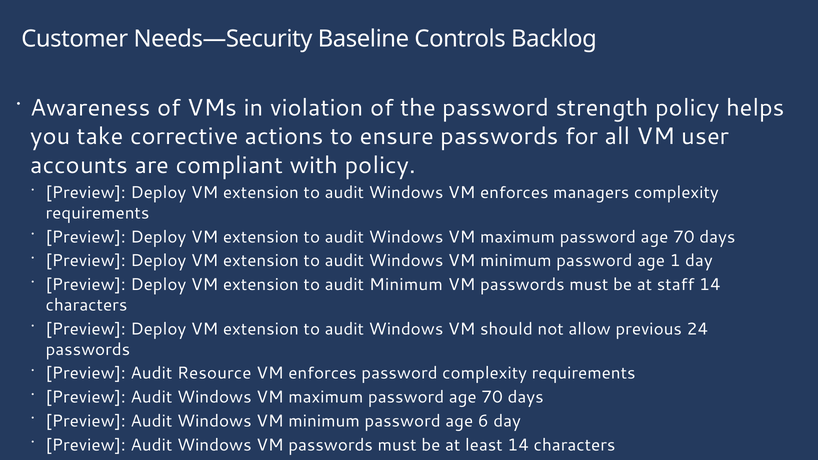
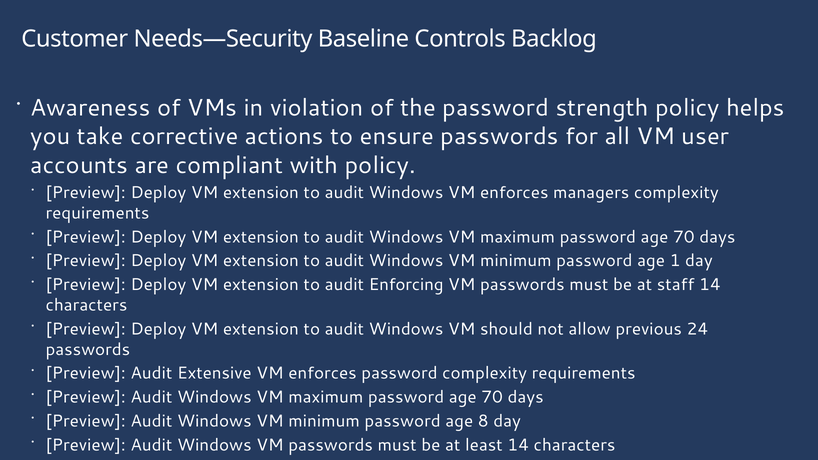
audit Minimum: Minimum -> Enforcing
Resource: Resource -> Extensive
6: 6 -> 8
